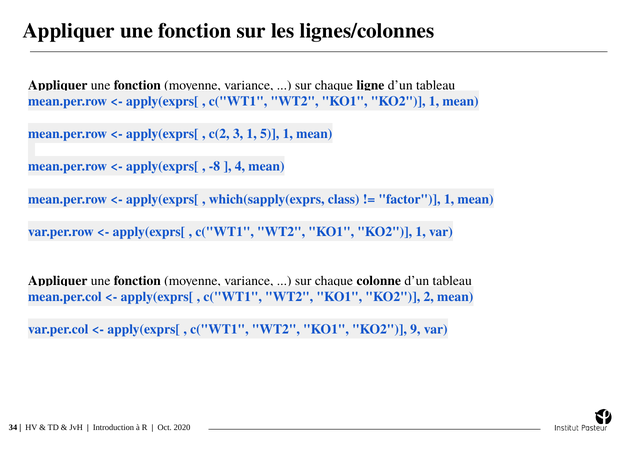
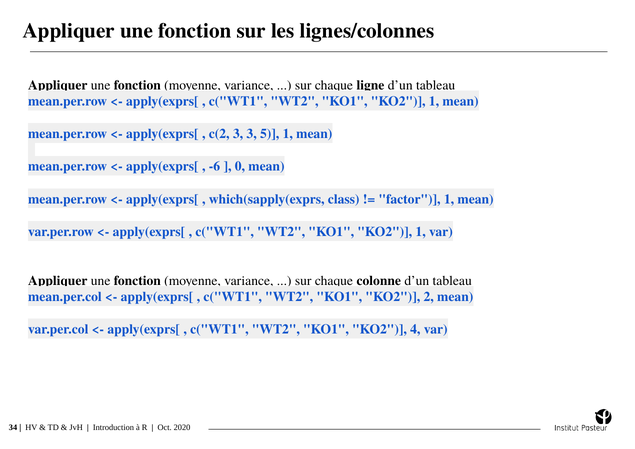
3 1: 1 -> 3
-8: -8 -> -6
4: 4 -> 0
9: 9 -> 4
